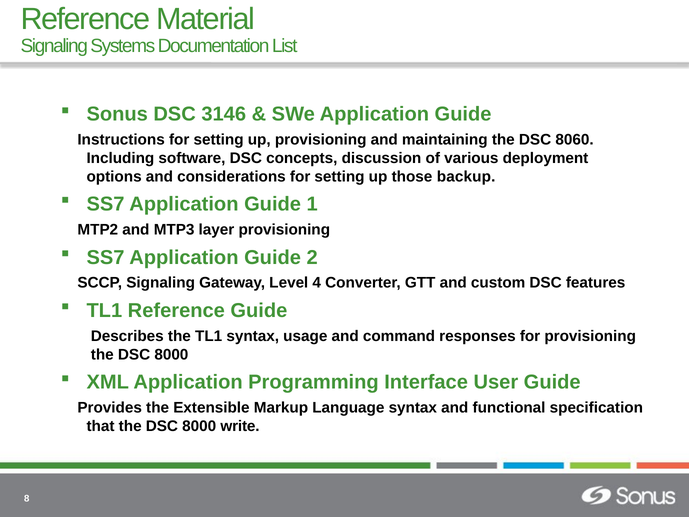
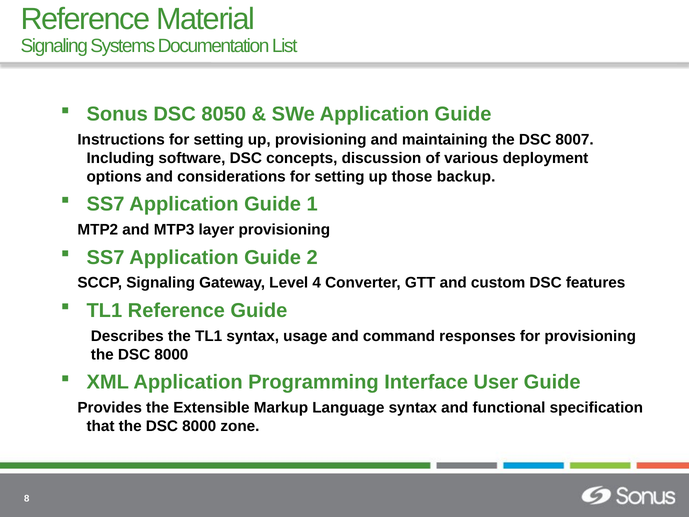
3146: 3146 -> 8050
8060: 8060 -> 8007
write: write -> zone
